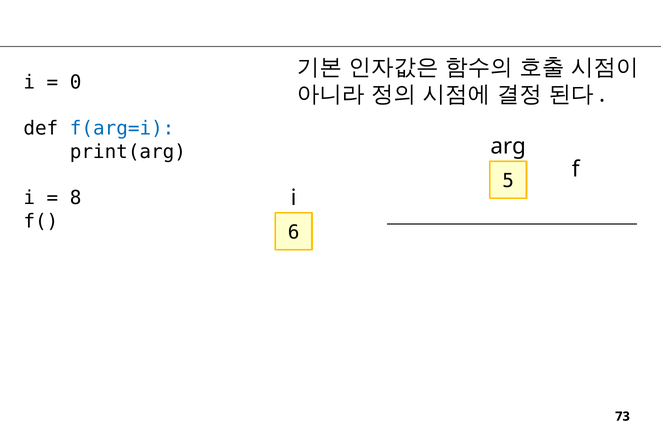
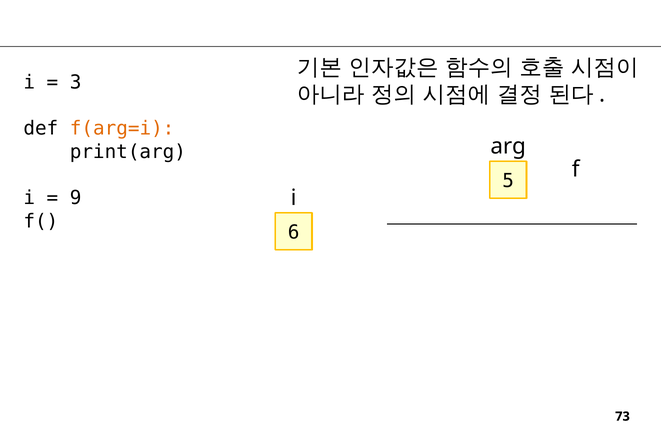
0: 0 -> 3
f(arg=i colour: blue -> orange
8: 8 -> 9
